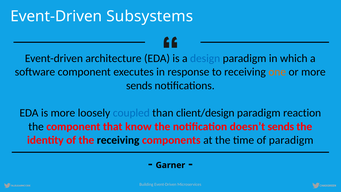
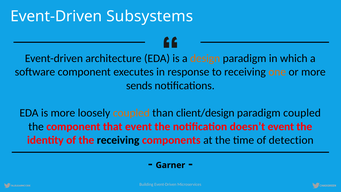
design colour: blue -> orange
coupled at (131, 113) colour: blue -> orange
paradigm reaction: reaction -> coupled
that know: know -> event
doesn’t sends: sends -> event
of paradigm: paradigm -> detection
